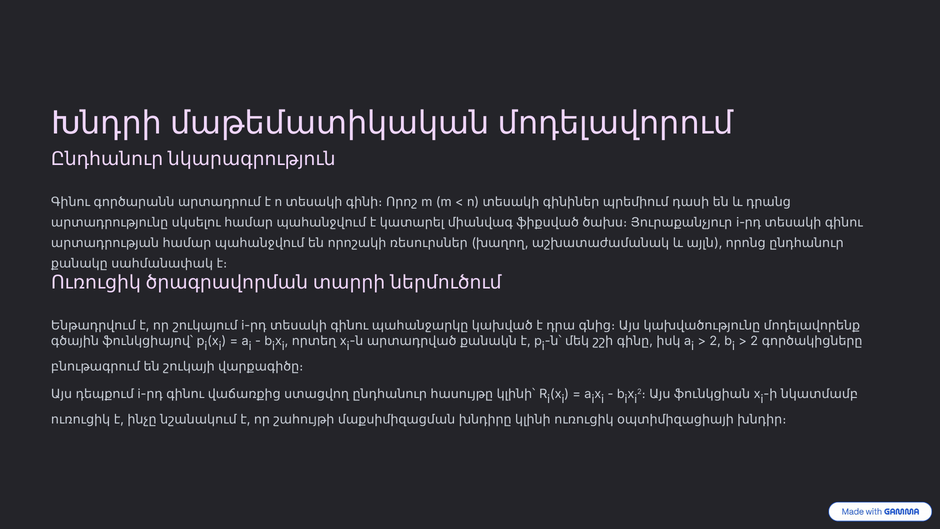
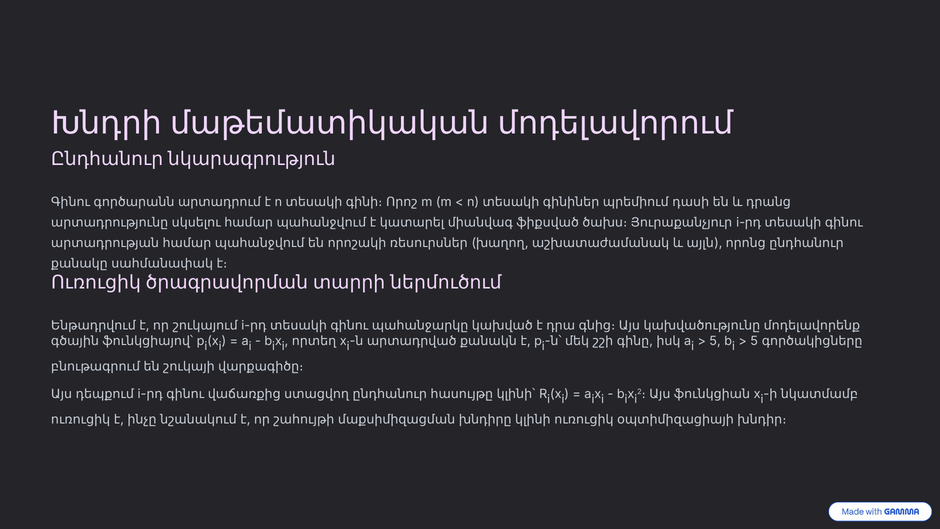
2 at (715, 341): 2 -> 5
2 at (754, 341): 2 -> 5
